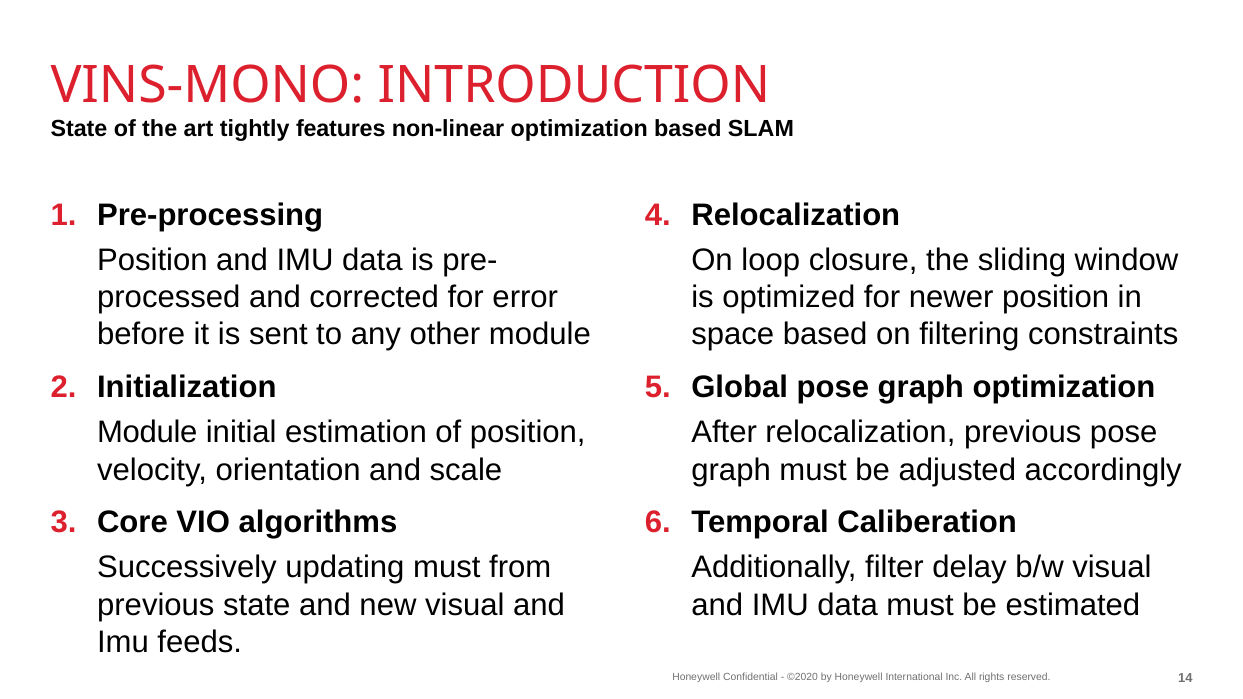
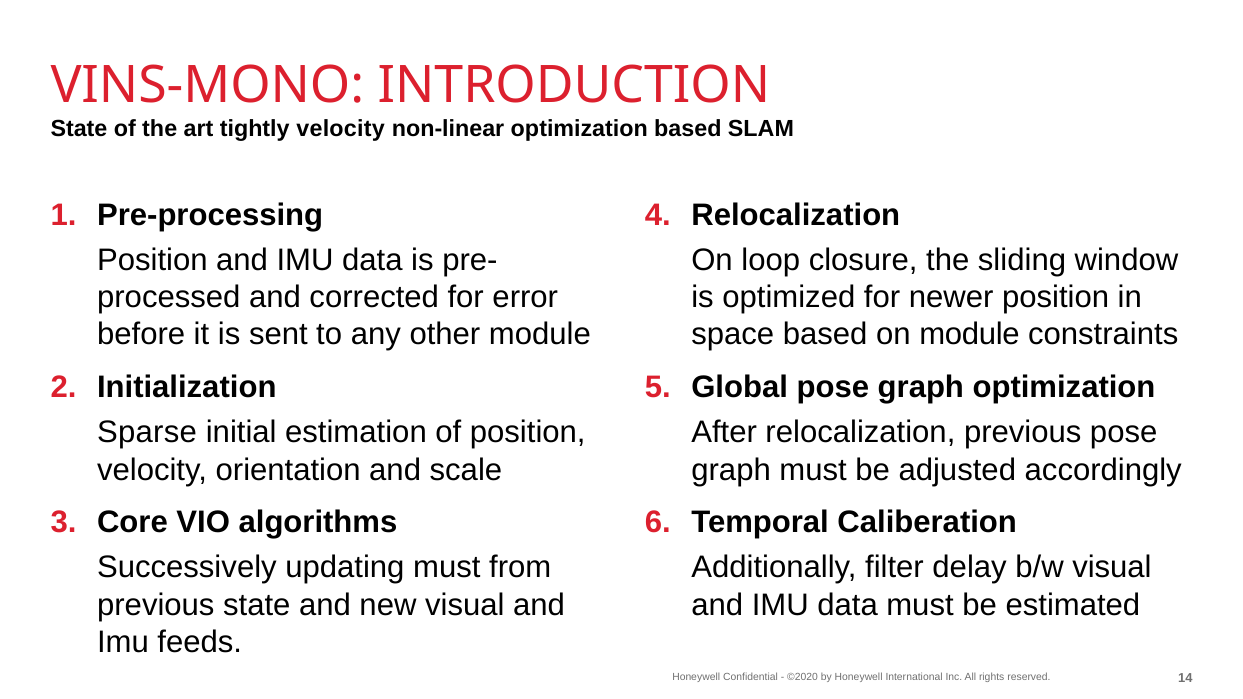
tightly features: features -> velocity
on filtering: filtering -> module
Module at (147, 433): Module -> Sparse
